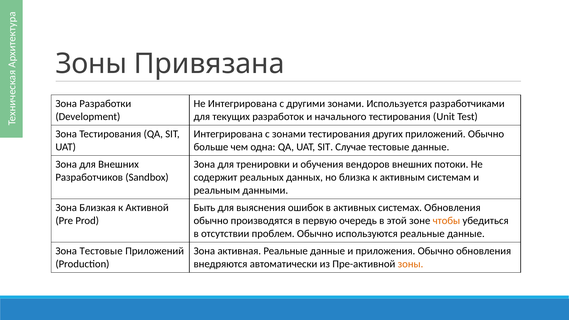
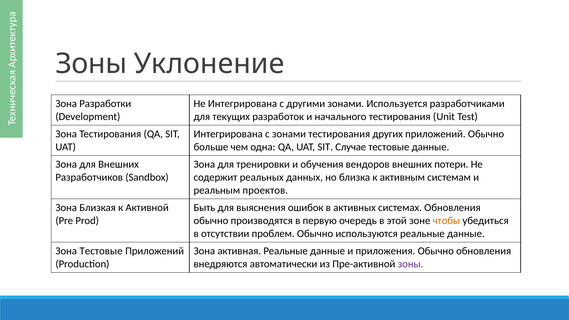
Привязана: Привязана -> Уклонение
потоки: потоки -> потери
данными: данными -> проектов
зоны at (411, 264) colour: orange -> purple
